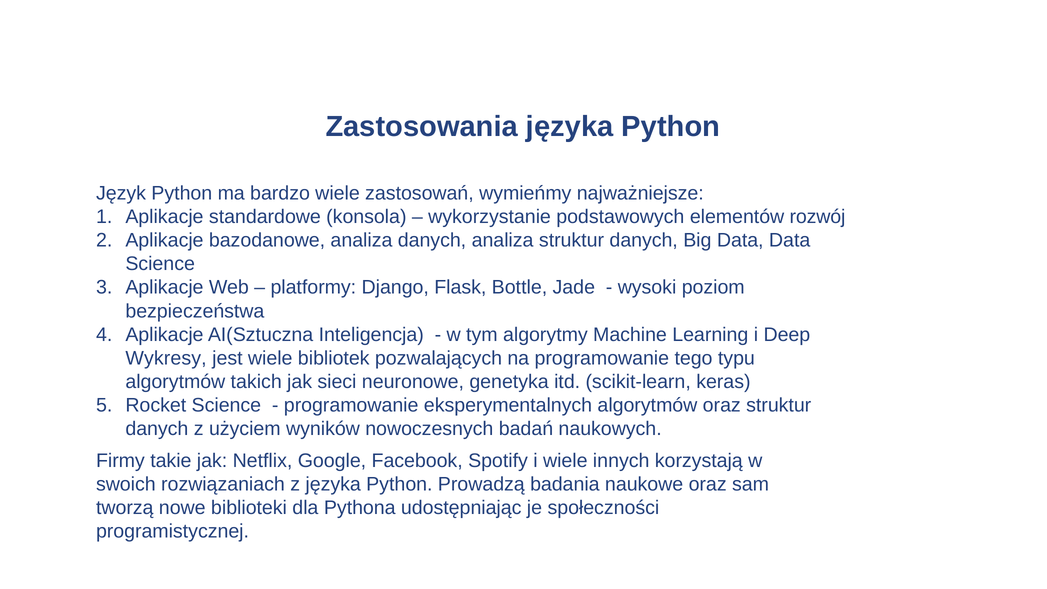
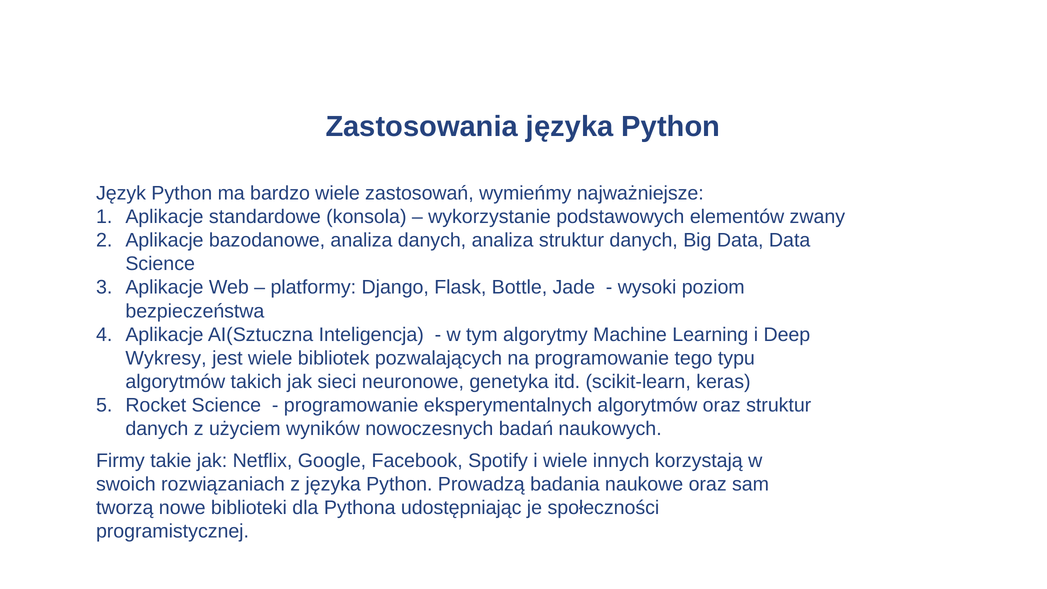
rozwój: rozwój -> zwany
